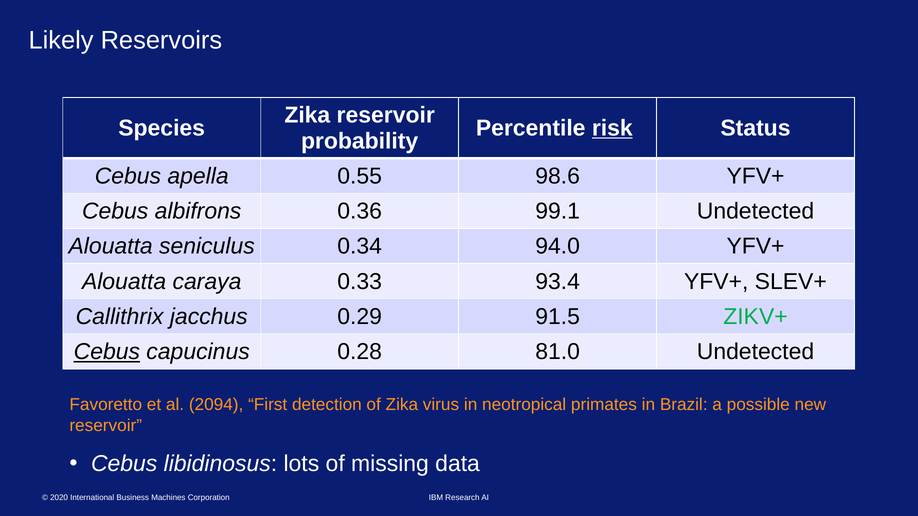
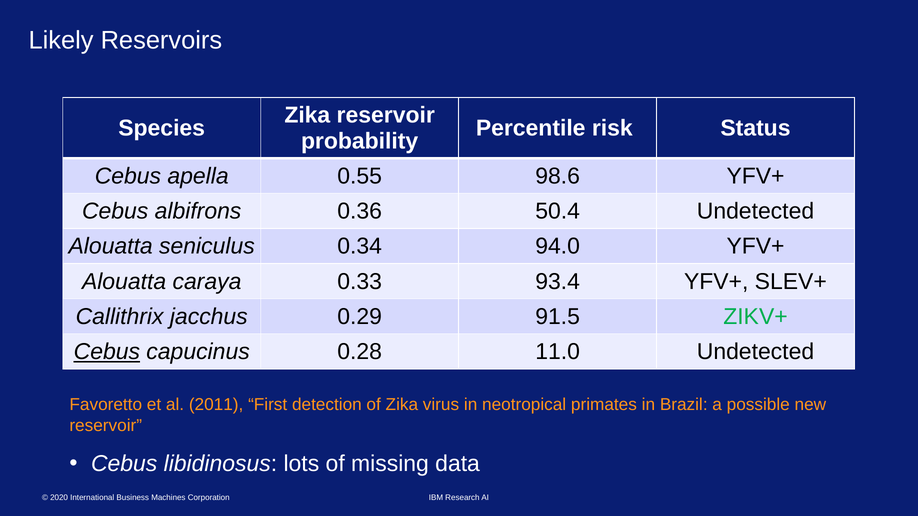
risk underline: present -> none
99.1: 99.1 -> 50.4
81.0: 81.0 -> 11.0
2094: 2094 -> 2011
